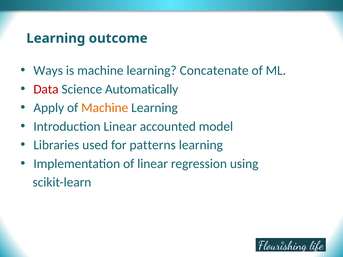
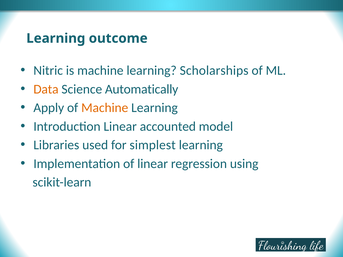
Ways: Ways -> Nitric
Concatenate: Concatenate -> Scholarships
Data colour: red -> orange
patterns: patterns -> simplest
